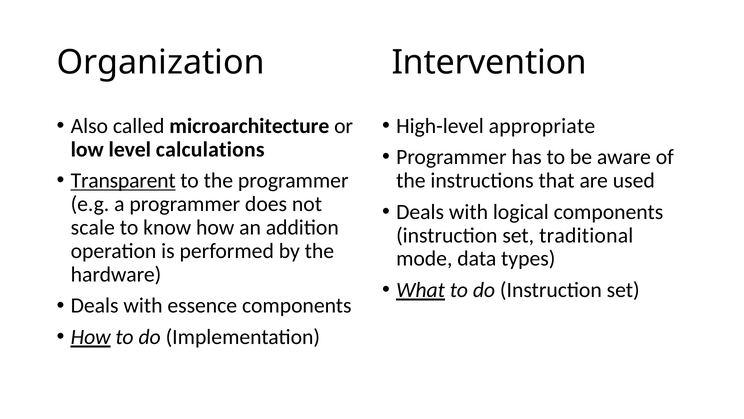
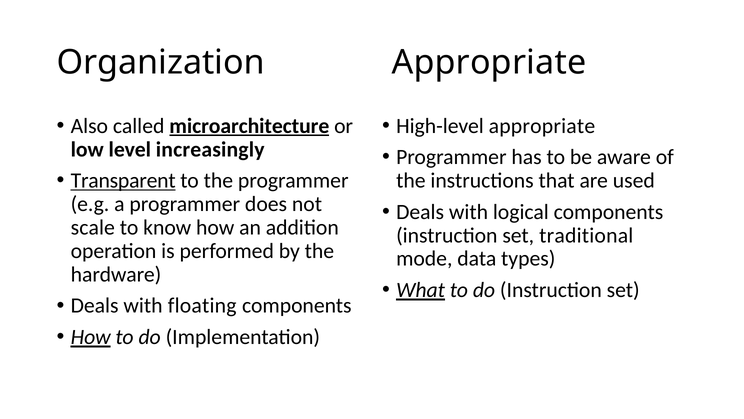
Organization Intervention: Intervention -> Appropriate
microarchitecture underline: none -> present
calculations: calculations -> increasingly
essence: essence -> floating
